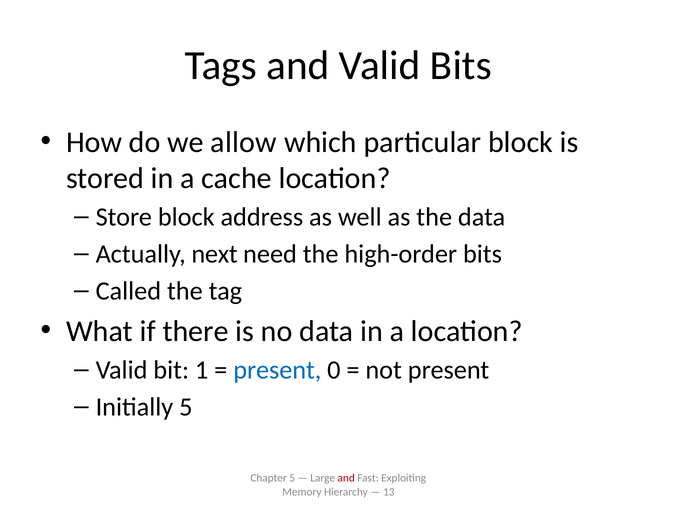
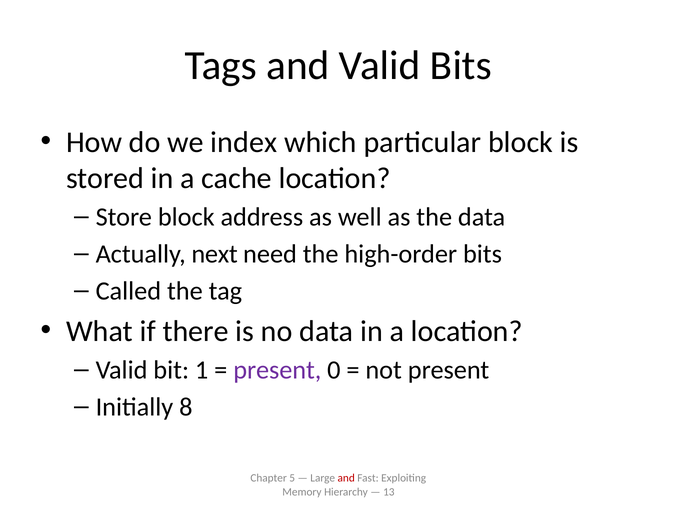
allow: allow -> index
present at (277, 370) colour: blue -> purple
Initially 5: 5 -> 8
